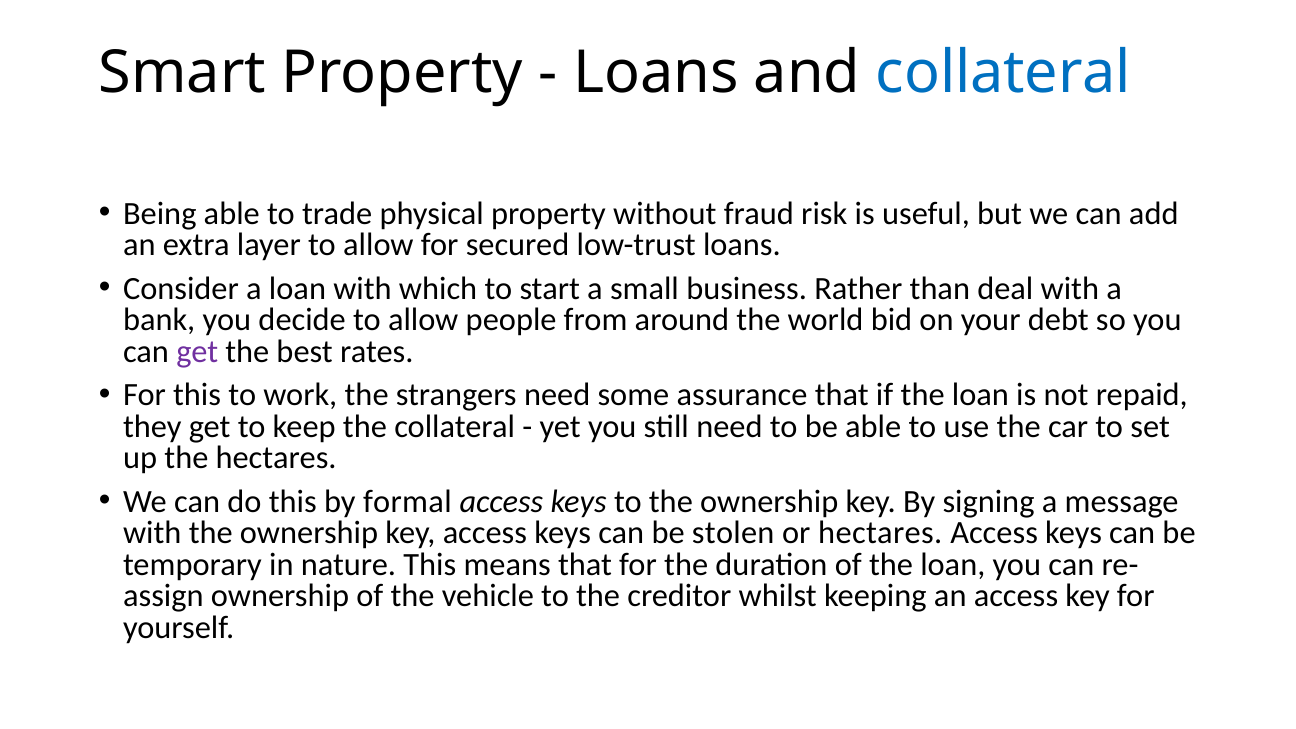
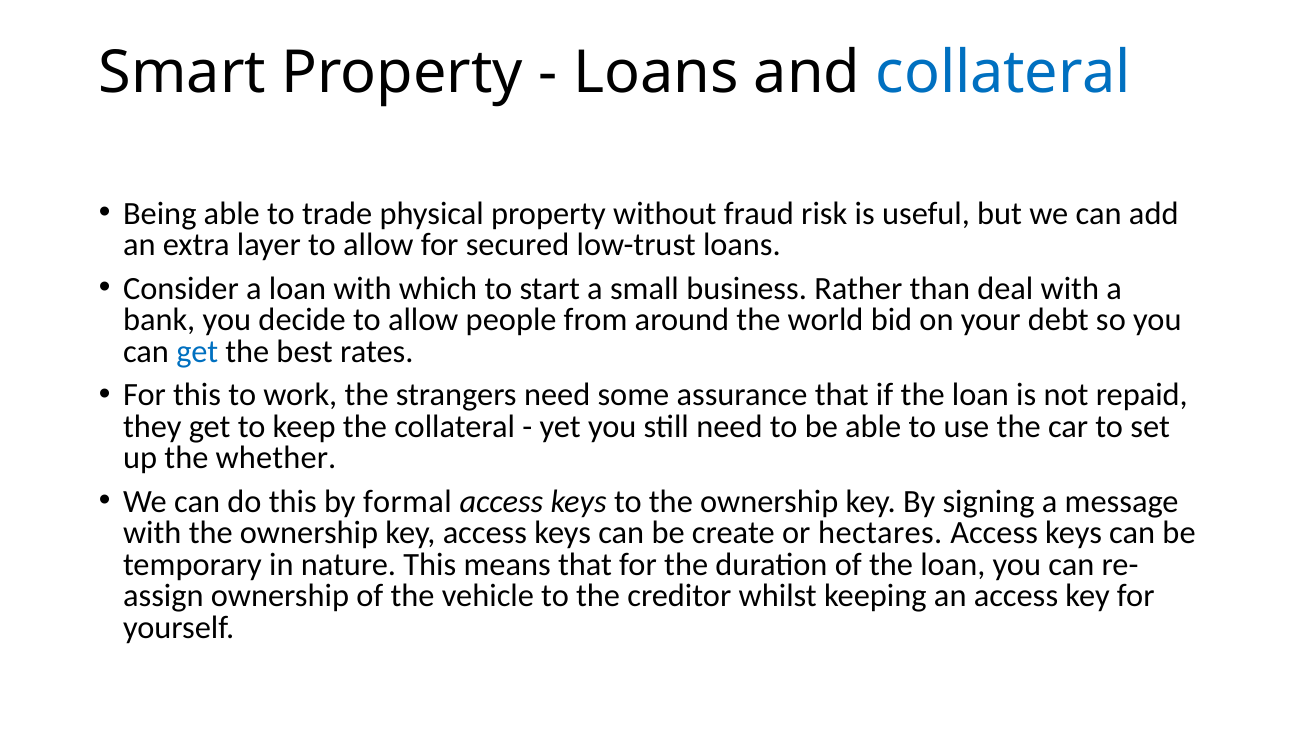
get at (197, 352) colour: purple -> blue
the hectares: hectares -> whether
stolen: stolen -> create
